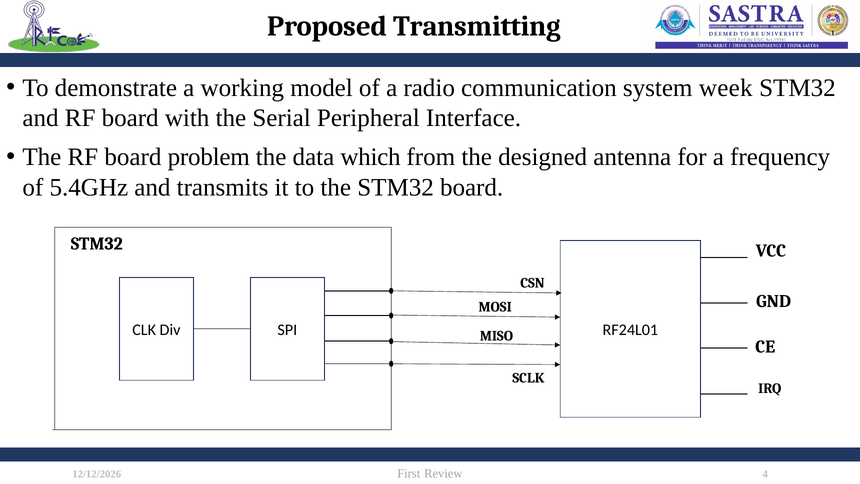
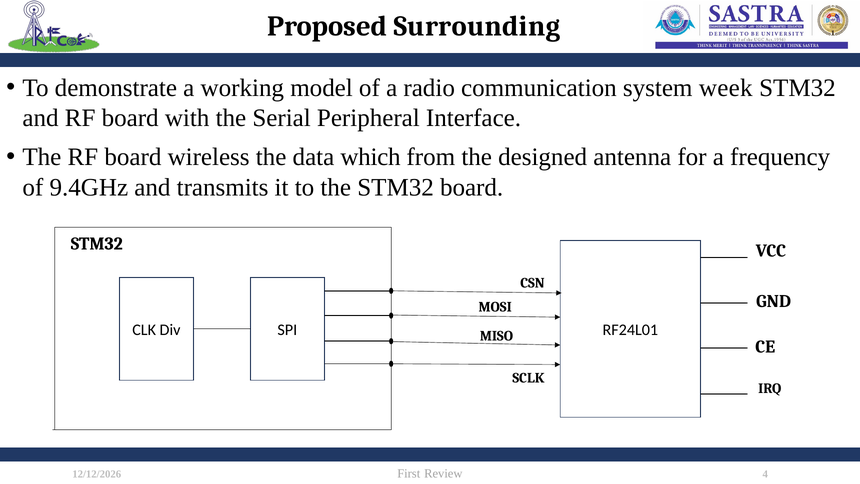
Transmitting: Transmitting -> Surrounding
problem: problem -> wireless
5.4GHz: 5.4GHz -> 9.4GHz
